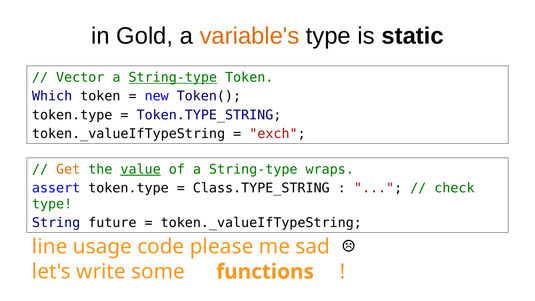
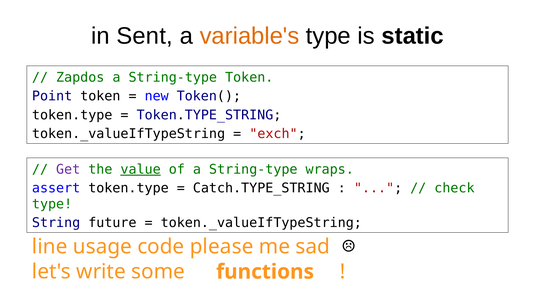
Gold: Gold -> Sent
Vector: Vector -> Zapdos
String-type at (173, 77) underline: present -> none
Which: Which -> Point
Get colour: orange -> purple
Class.TYPE_STRING: Class.TYPE_STRING -> Catch.TYPE_STRING
